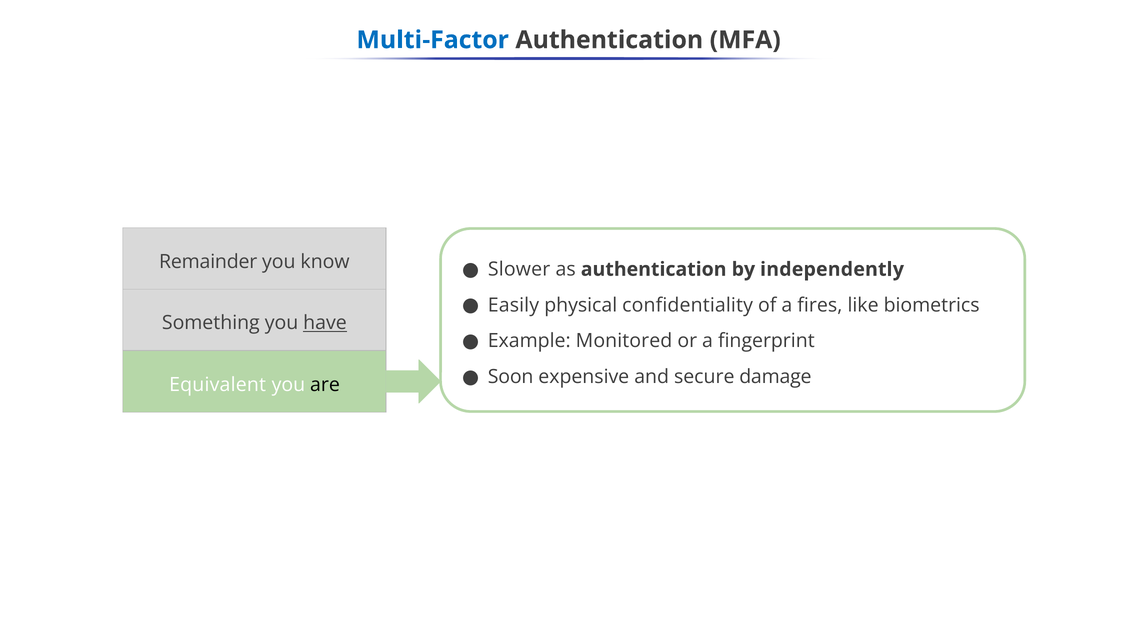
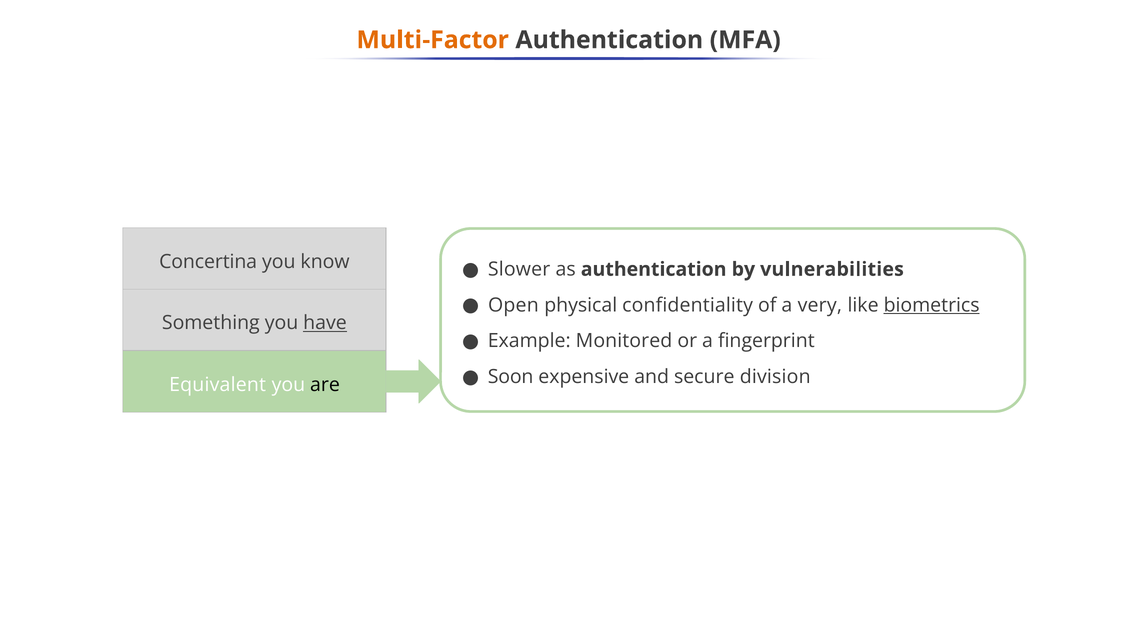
Multi-Factor colour: blue -> orange
Remainder: Remainder -> Concertina
independently: independently -> vulnerabilities
Easily: Easily -> Open
fires: fires -> very
biometrics underline: none -> present
damage: damage -> division
